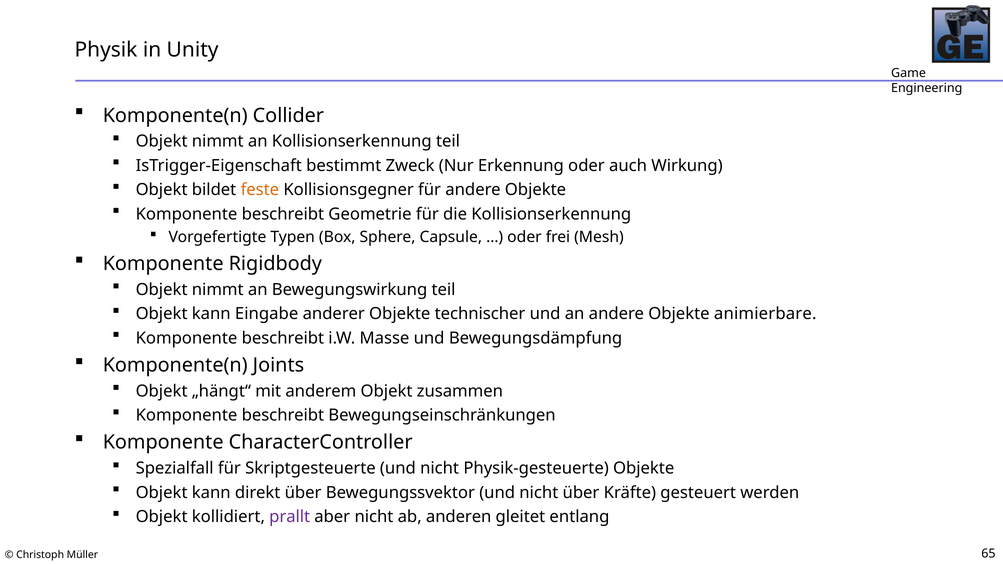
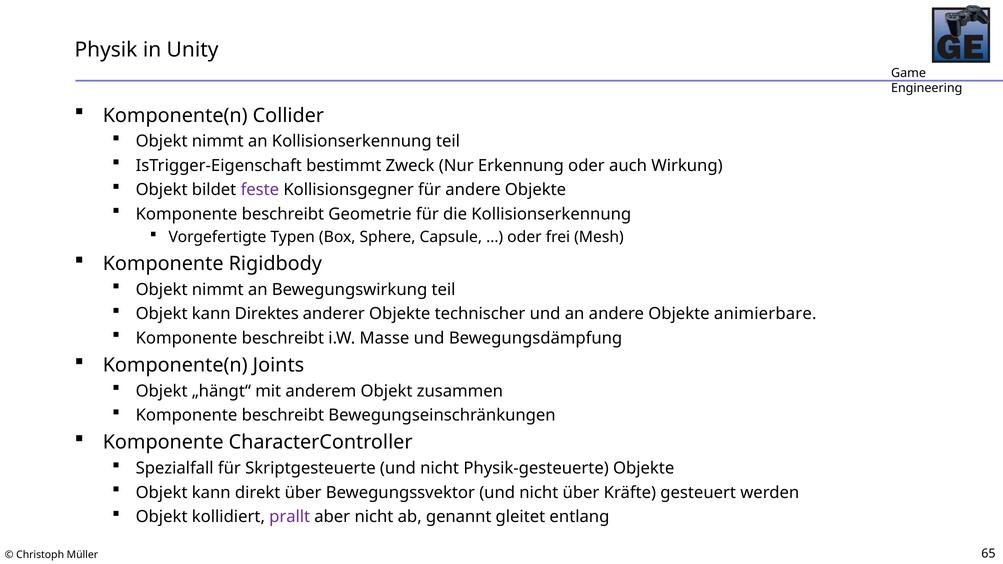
feste colour: orange -> purple
Eingabe: Eingabe -> Direktes
anderen: anderen -> genannt
